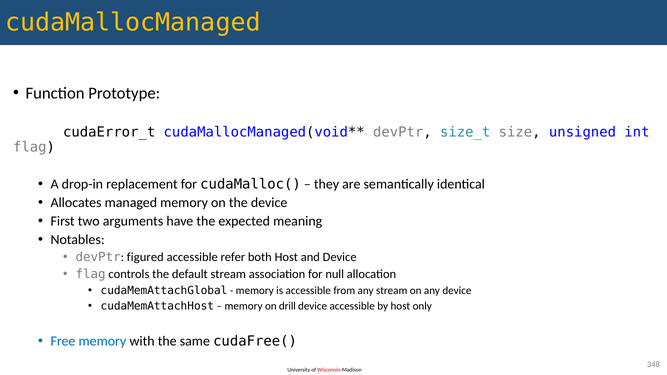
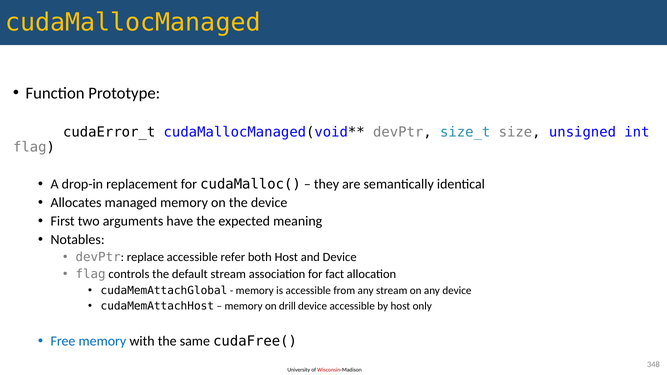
figured: figured -> replace
null: null -> fact
